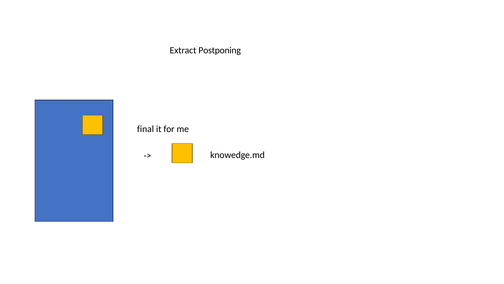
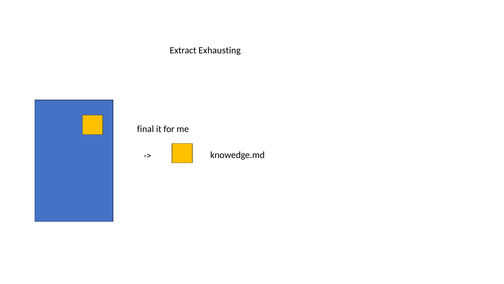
Postponing: Postponing -> Exhausting
